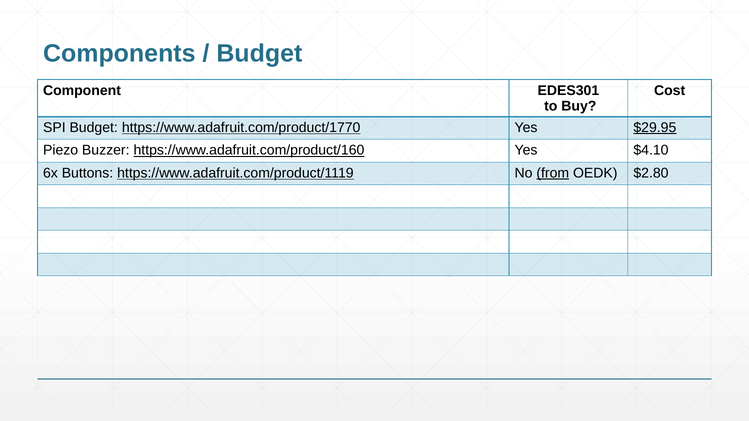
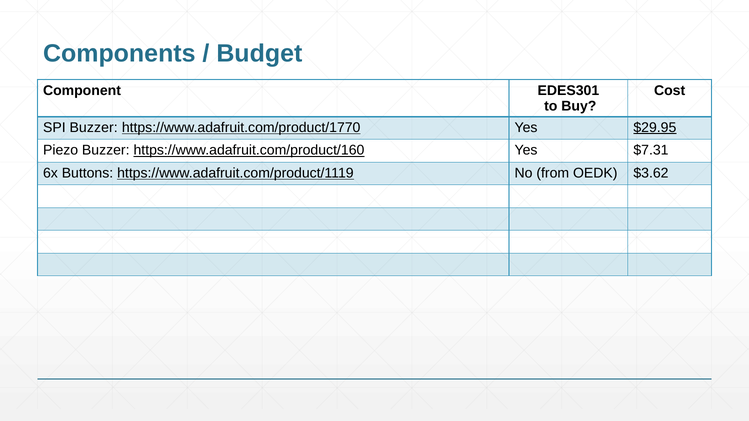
SPI Budget: Budget -> Buzzer
$4.10: $4.10 -> $7.31
from underline: present -> none
$2.80: $2.80 -> $3.62
